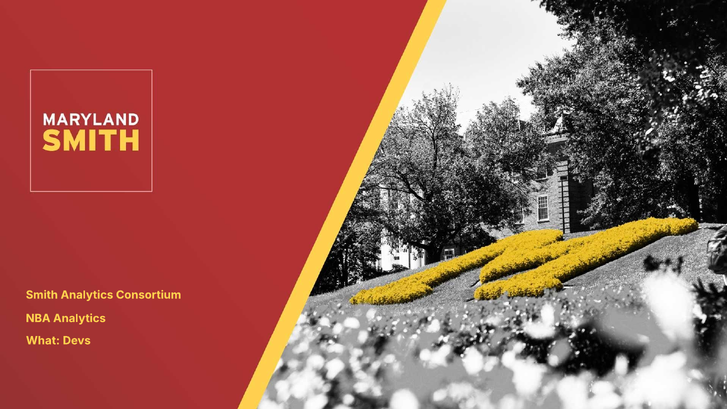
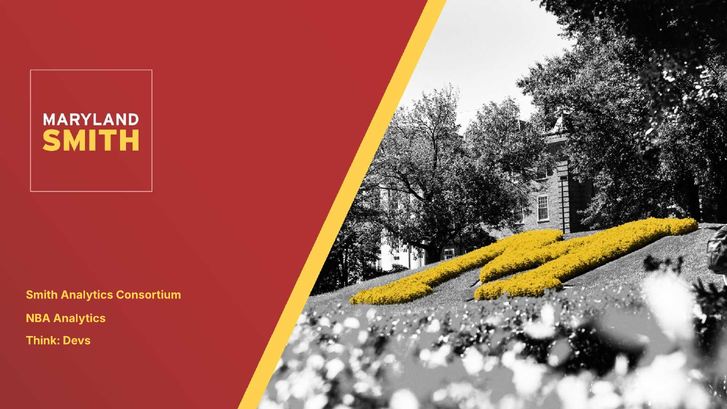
What: What -> Think
